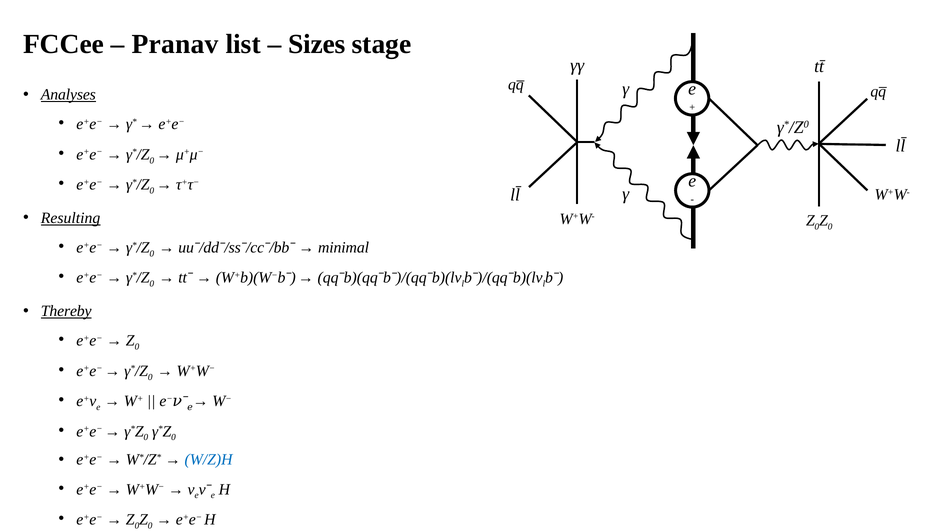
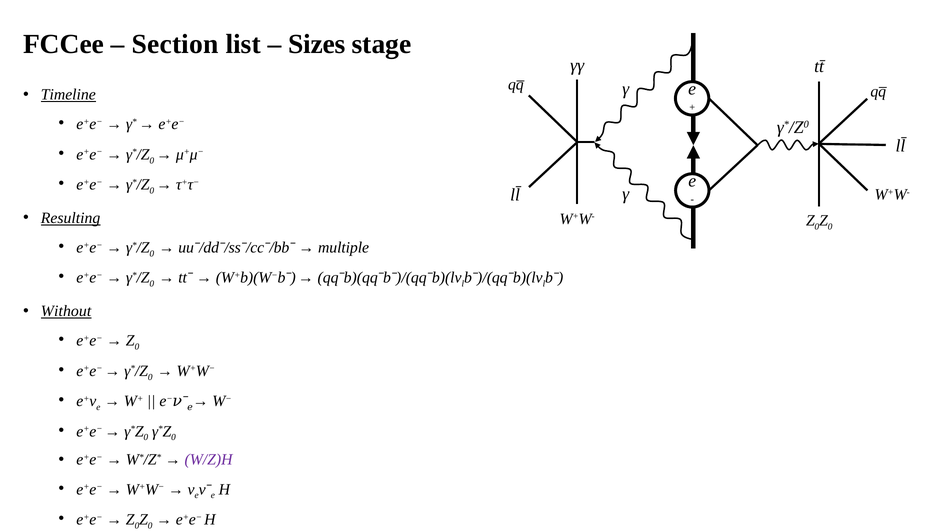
Pranav: Pranav -> Section
Analyses: Analyses -> Timeline
minimal: minimal -> multiple
Thereby: Thereby -> Without
W/Z)H colour: blue -> purple
